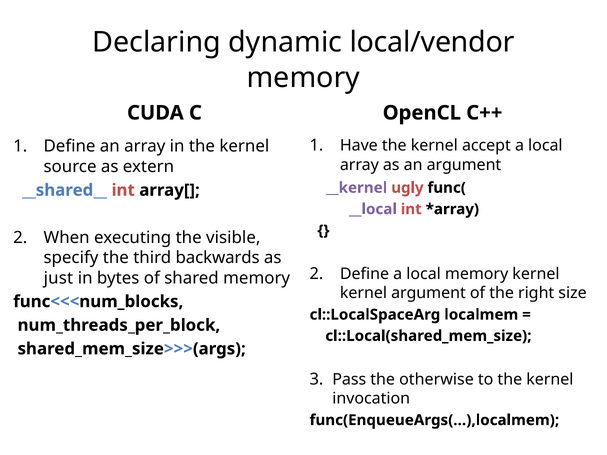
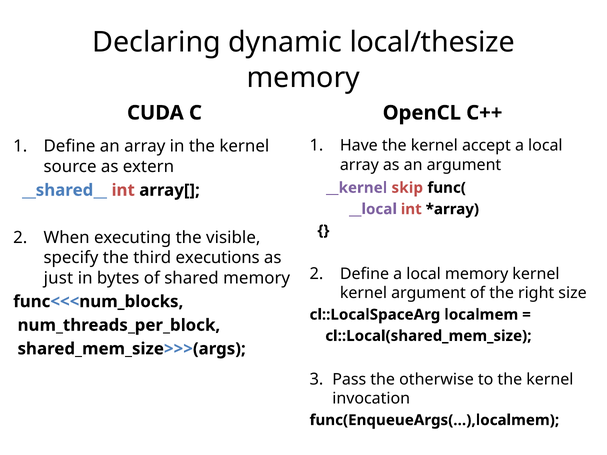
local/vendor: local/vendor -> local/thesize
ugly: ugly -> skip
backwards: backwards -> executions
